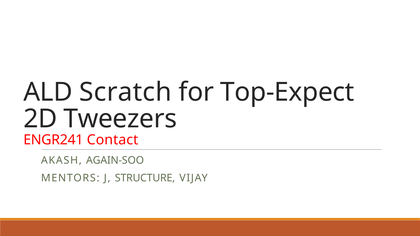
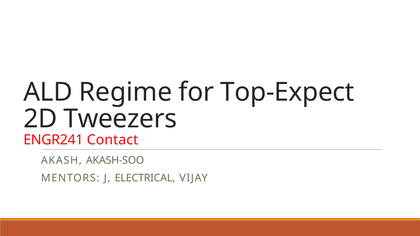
Scratch: Scratch -> Regime
AGAIN-SOO: AGAIN-SOO -> AKASH-SOO
STRUCTURE: STRUCTURE -> ELECTRICAL
